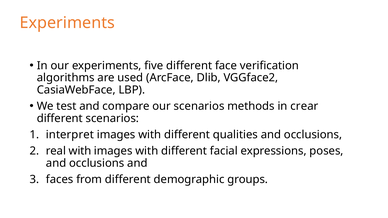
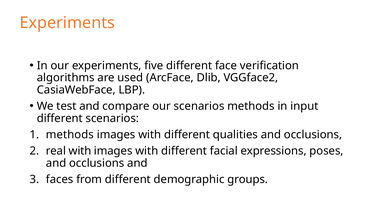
crear: crear -> input
interpret at (70, 135): interpret -> methods
